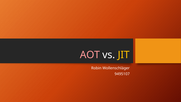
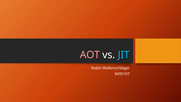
JIT colour: yellow -> light blue
